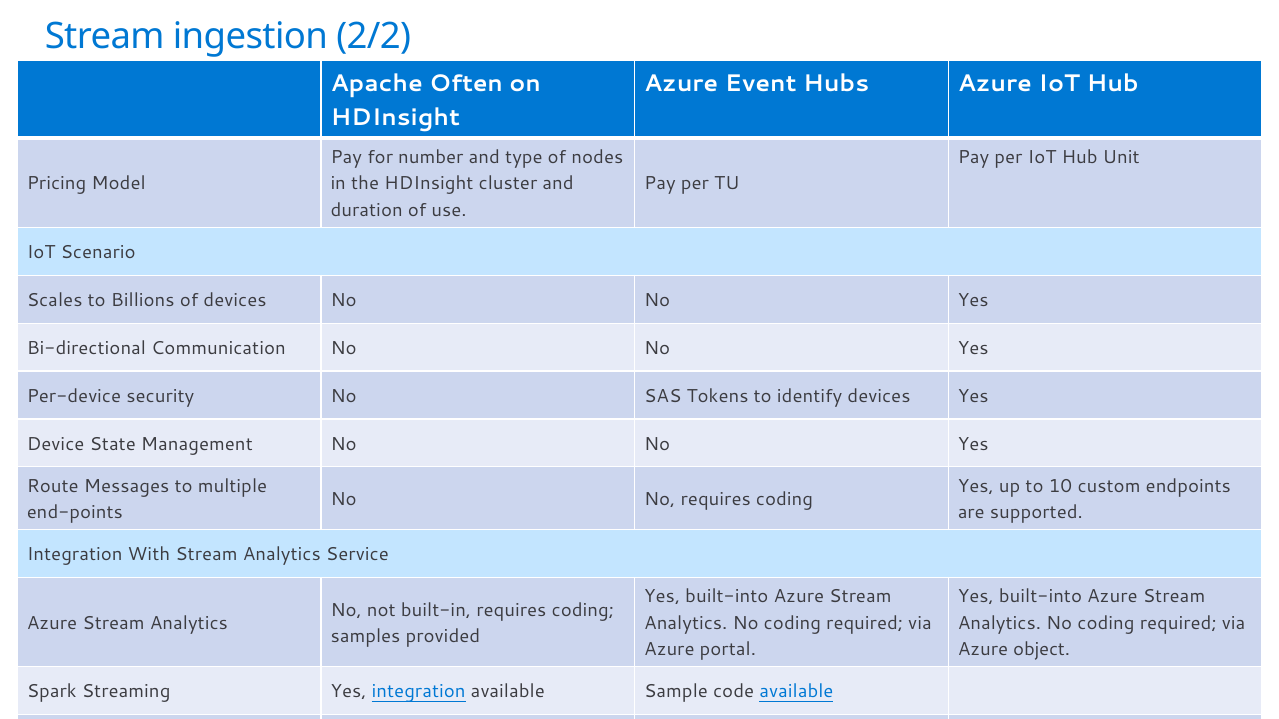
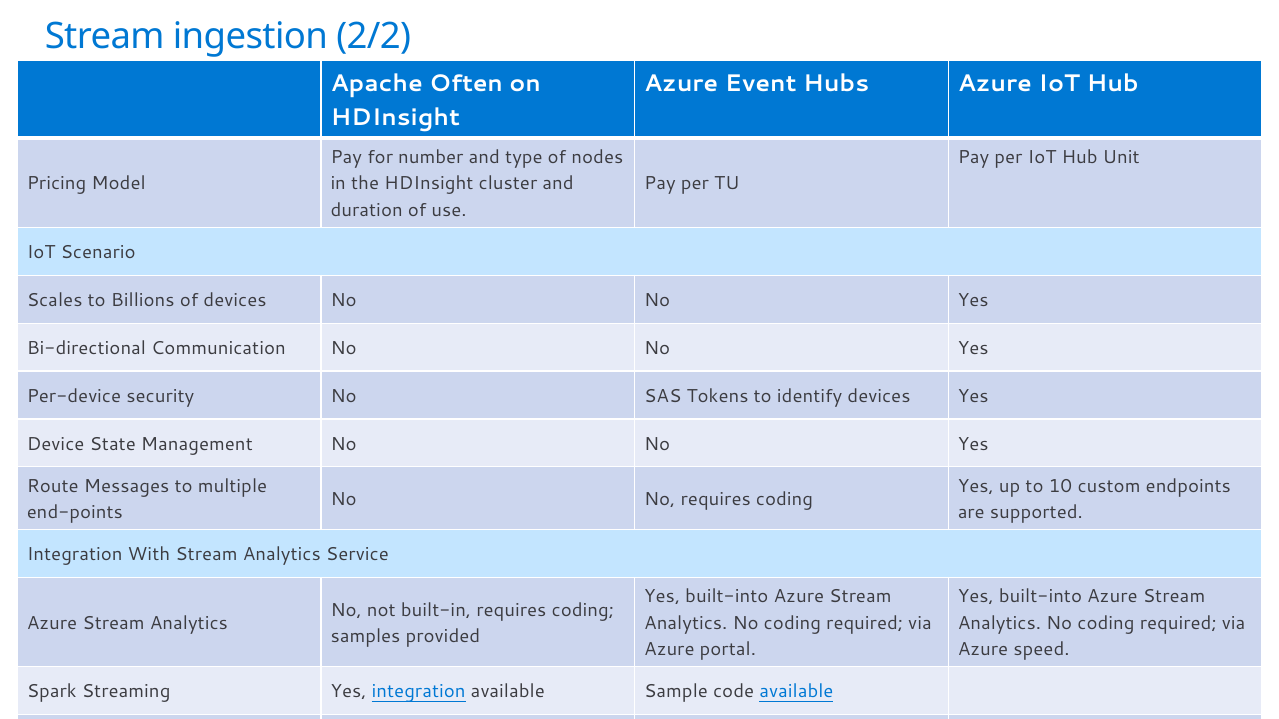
object: object -> speed
